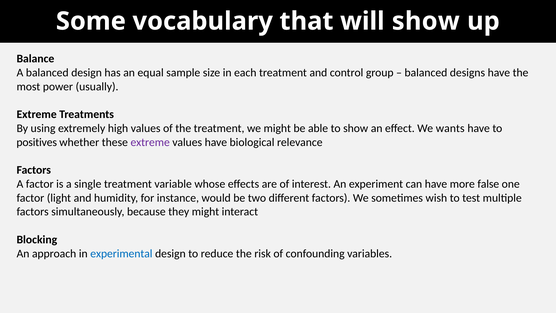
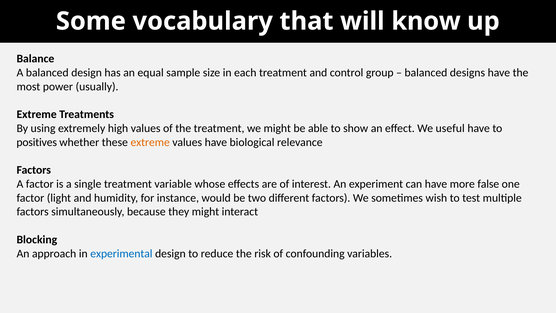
will show: show -> know
wants: wants -> useful
extreme at (150, 142) colour: purple -> orange
